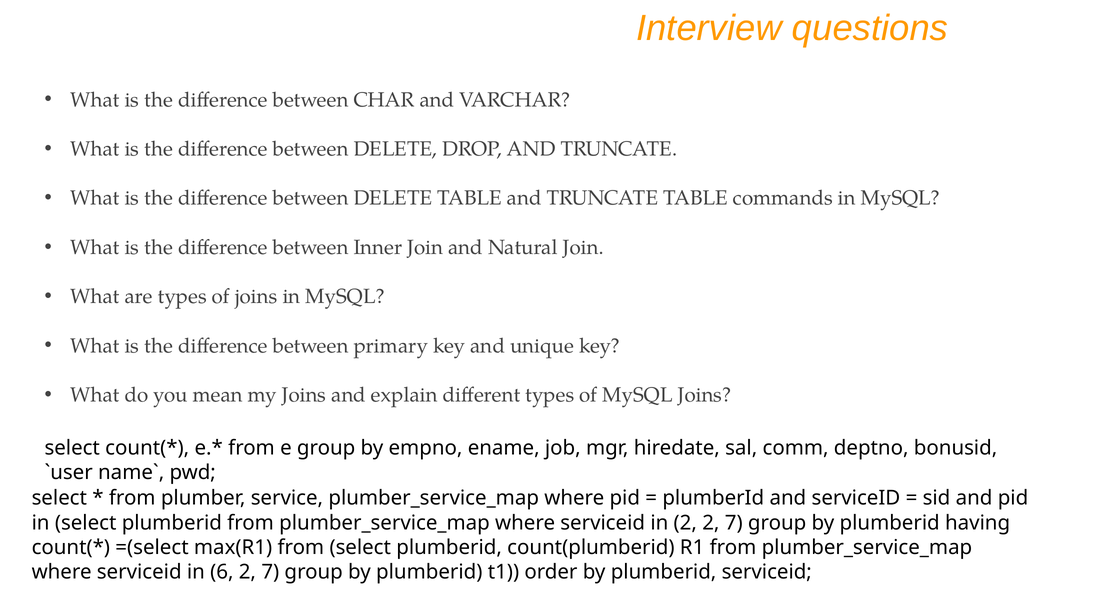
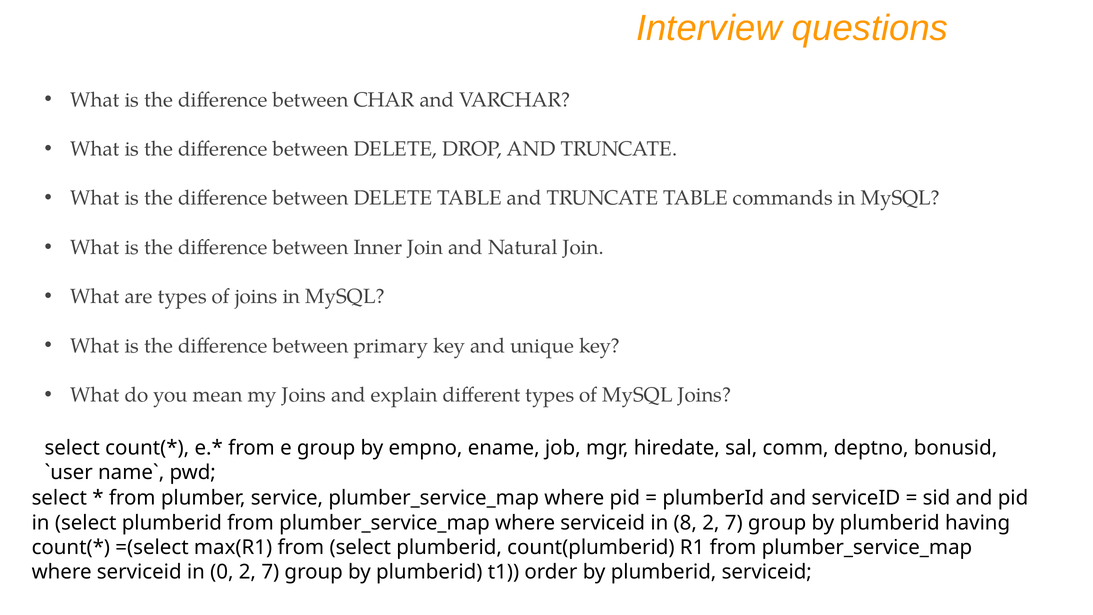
in 2: 2 -> 8
6: 6 -> 0
